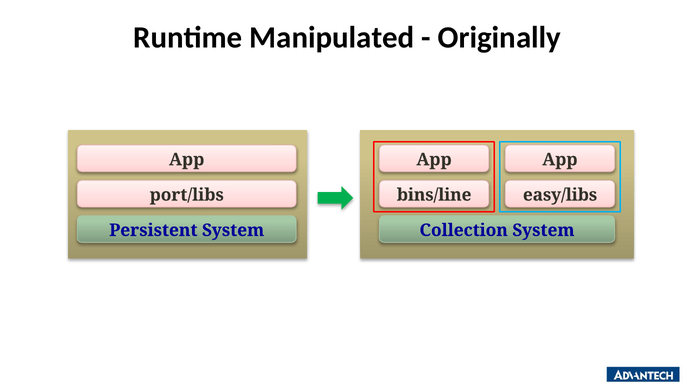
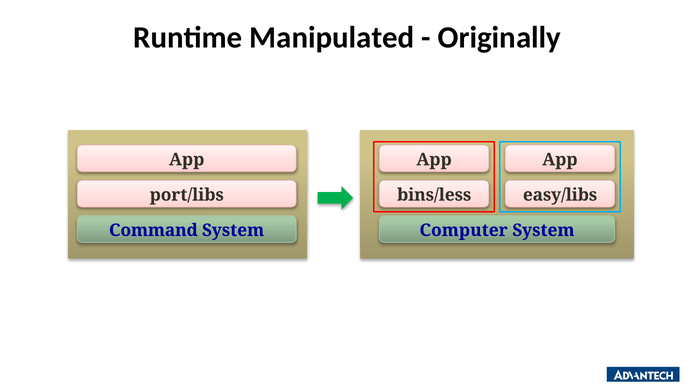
bins/line: bins/line -> bins/less
Persistent: Persistent -> Command
Collection: Collection -> Computer
